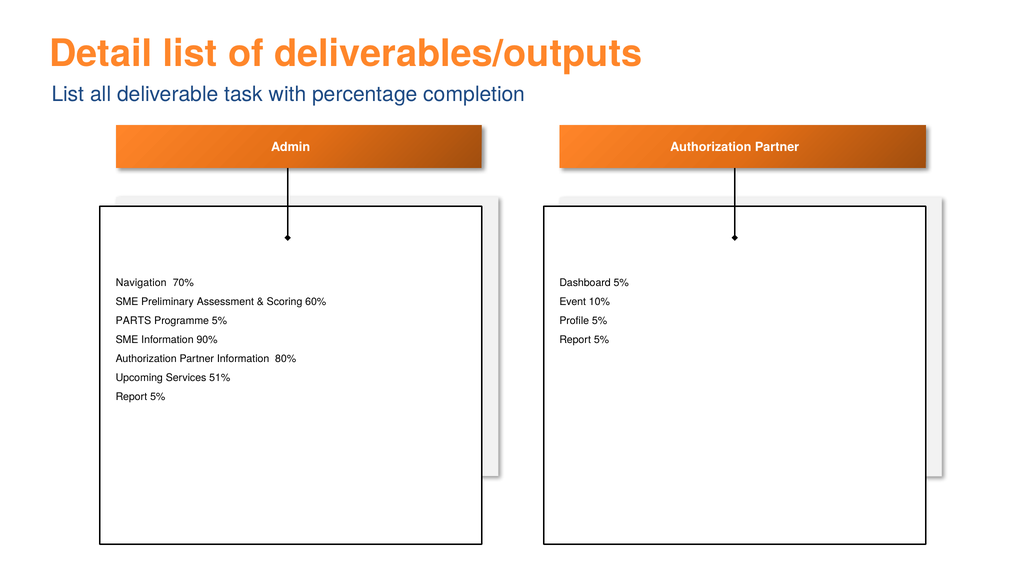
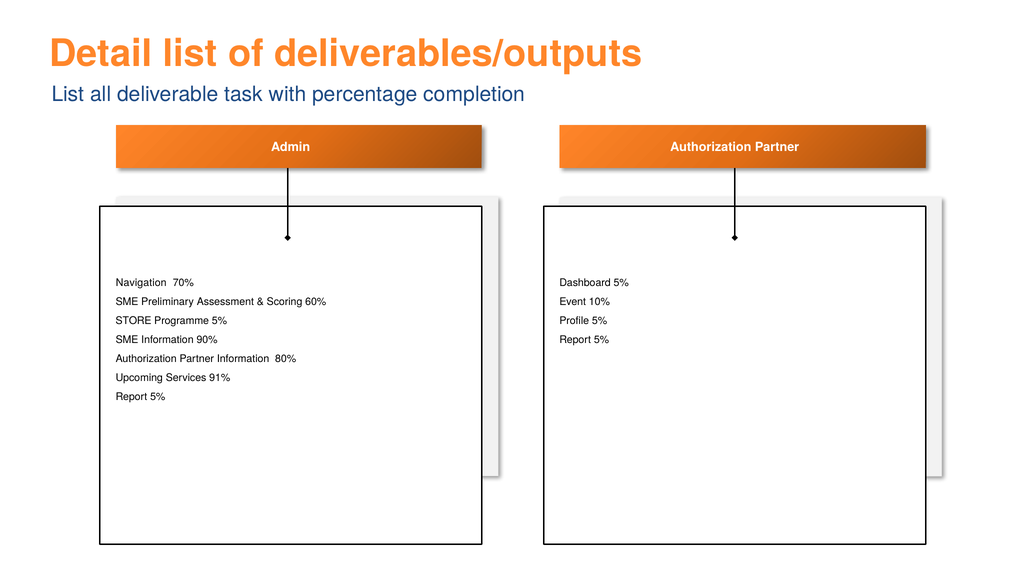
PARTS: PARTS -> STORE
51%: 51% -> 91%
